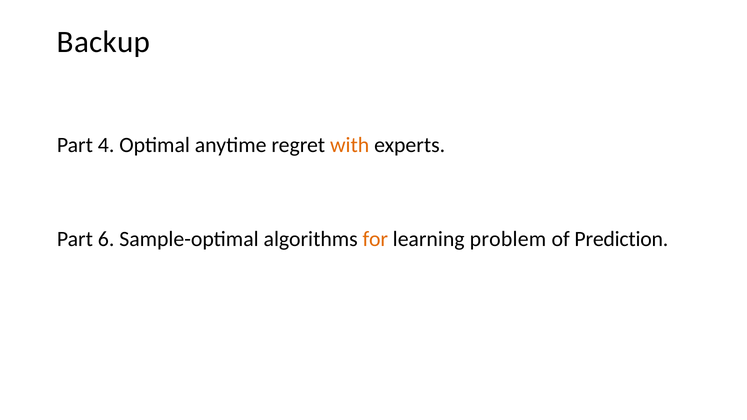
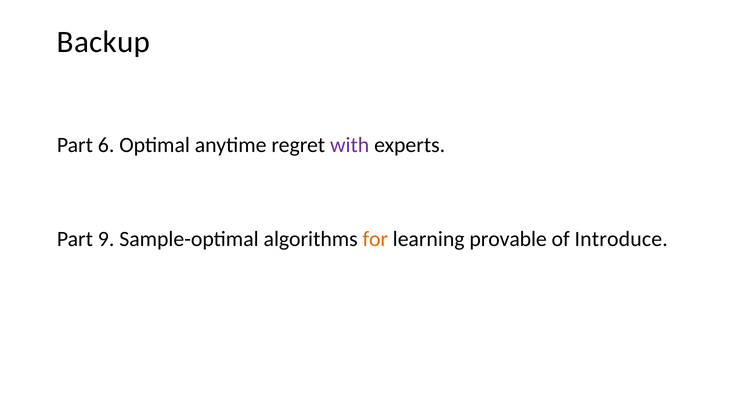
4: 4 -> 6
with colour: orange -> purple
6: 6 -> 9
problem: problem -> provable
Prediction: Prediction -> Introduce
